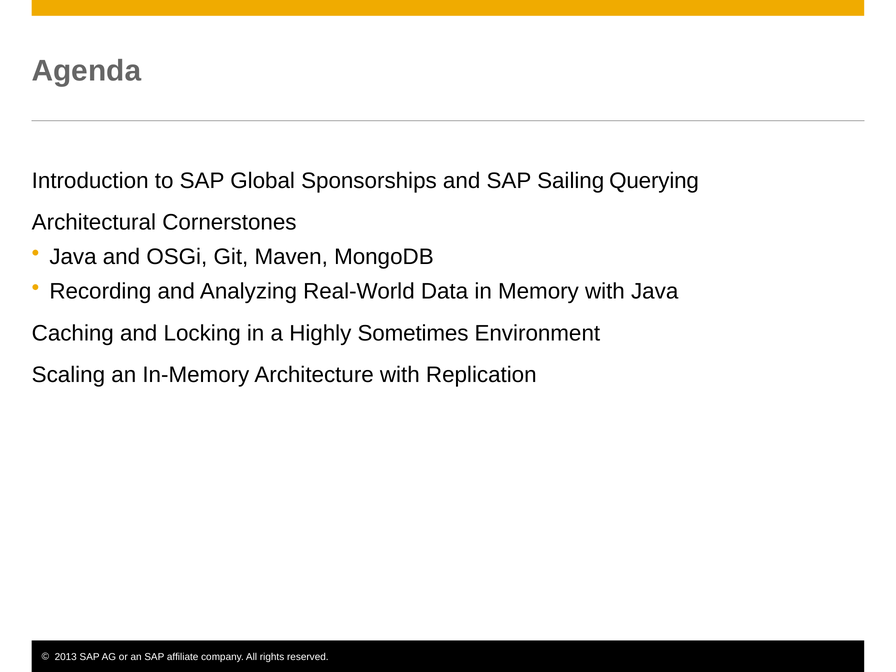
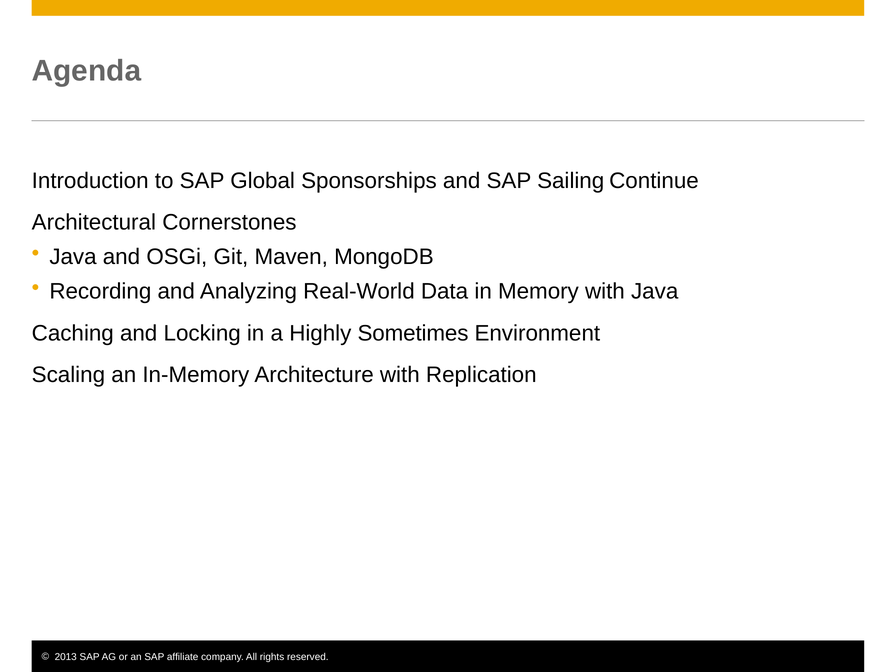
Querying: Querying -> Continue
